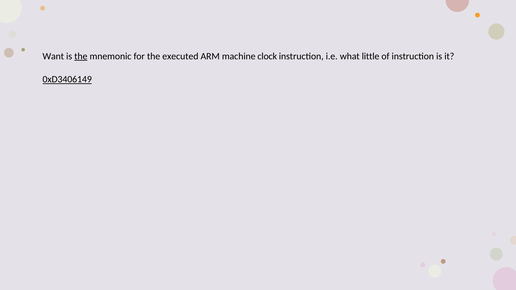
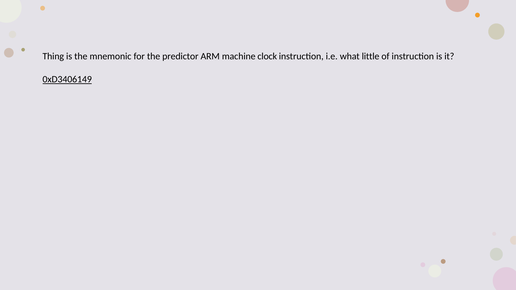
Want: Want -> Thing
the at (81, 56) underline: present -> none
executed: executed -> predictor
